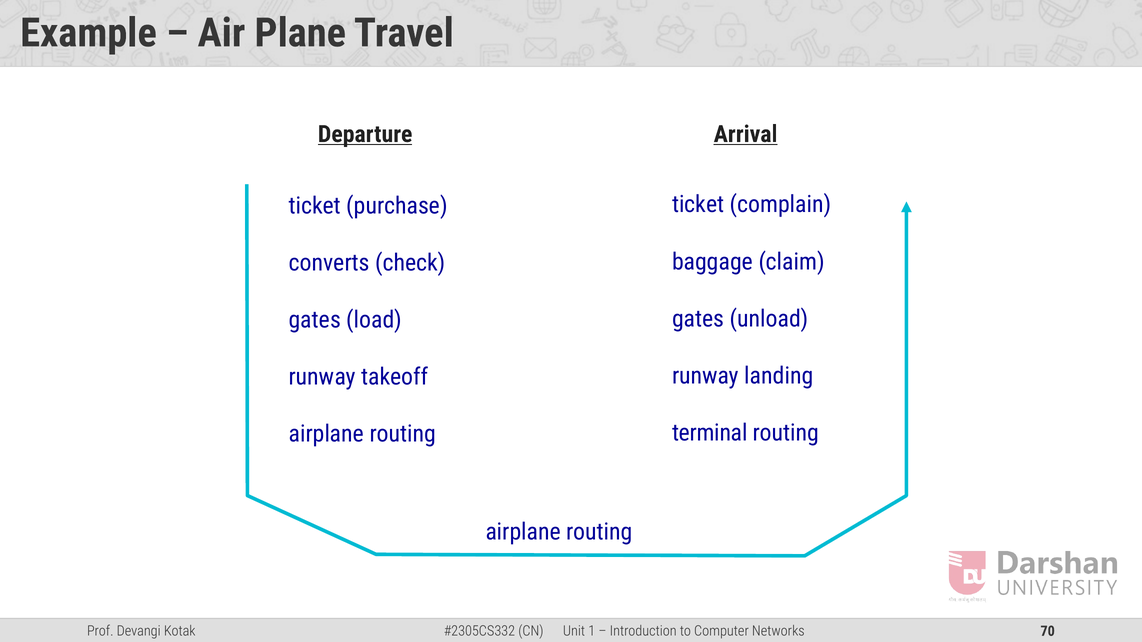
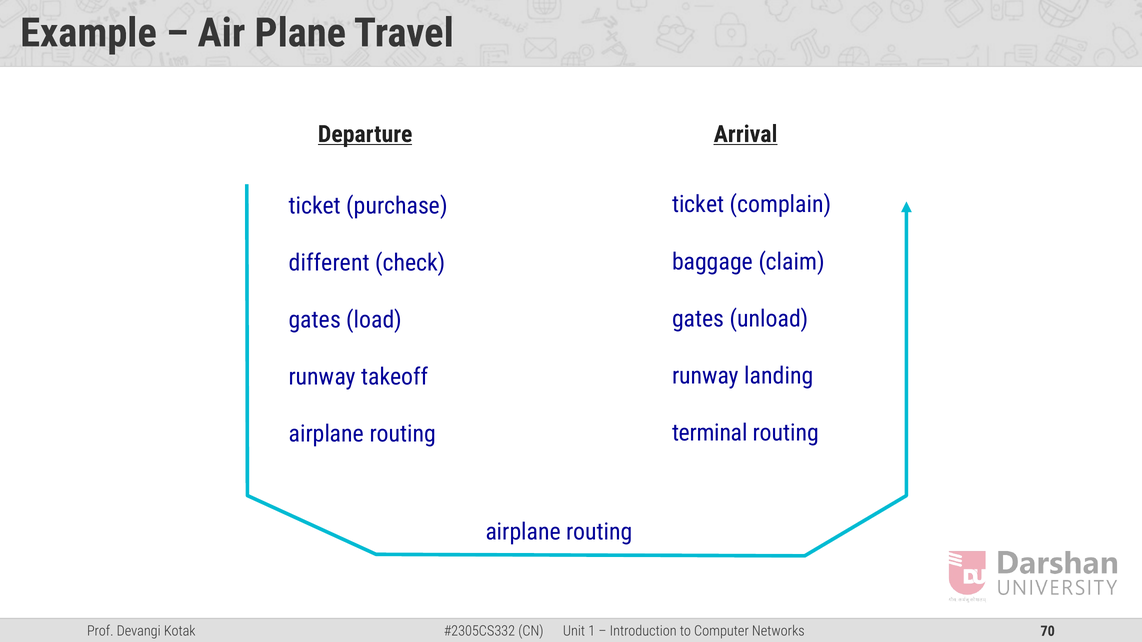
converts: converts -> different
